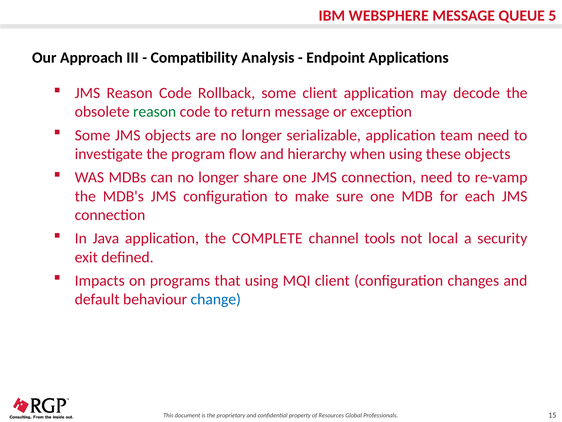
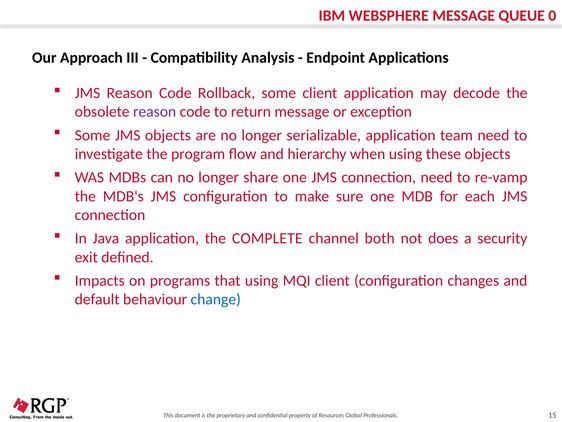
5: 5 -> 0
reason at (155, 112) colour: green -> purple
tools: tools -> both
local: local -> does
